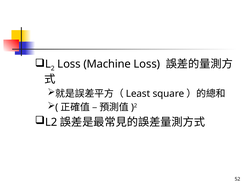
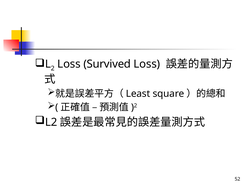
Machine: Machine -> Survived
